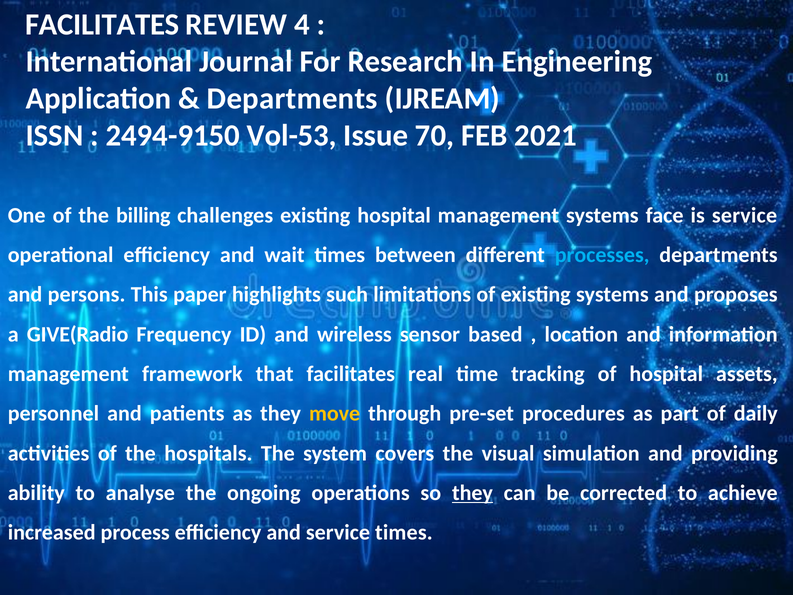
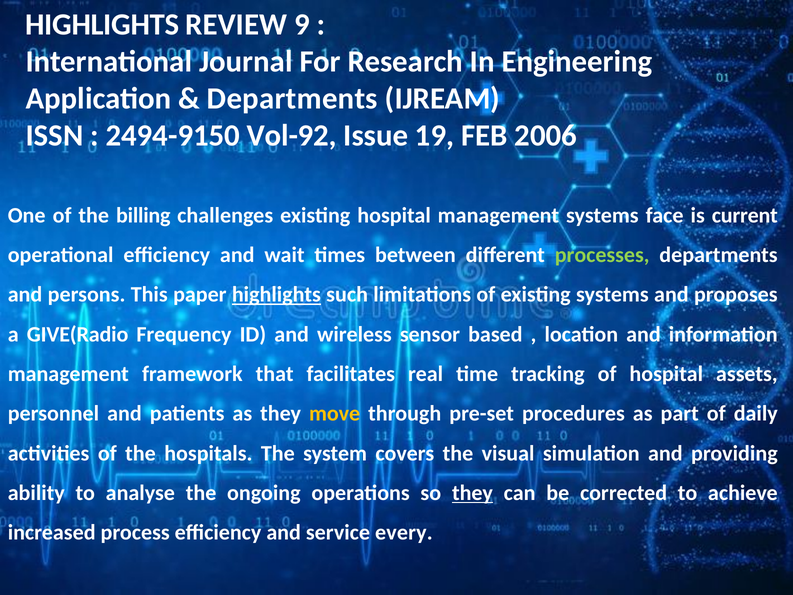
FACILITATES at (102, 25): FACILITATES -> HIGHLIGHTS
4: 4 -> 9
Vol-53: Vol-53 -> Vol-92
70: 70 -> 19
2021: 2021 -> 2006
is service: service -> current
processes colour: light blue -> light green
highlights at (276, 295) underline: none -> present
service times: times -> every
